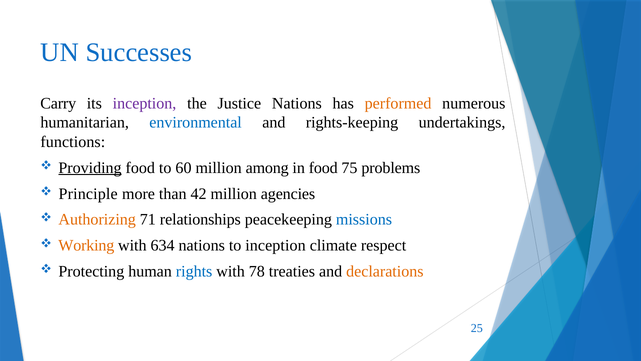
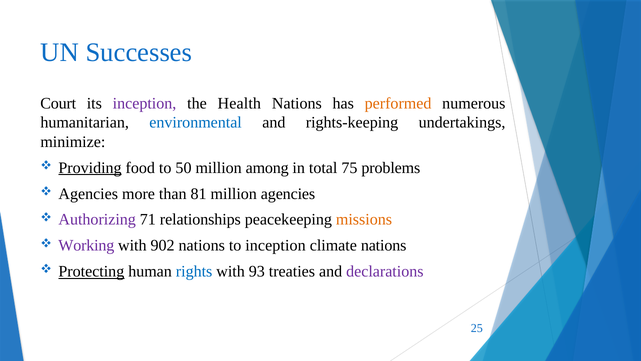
Carry: Carry -> Court
Justice: Justice -> Health
functions: functions -> minimize
60: 60 -> 50
in food: food -> total
Principle at (88, 193): Principle -> Agencies
42: 42 -> 81
Authorizing colour: orange -> purple
missions colour: blue -> orange
Working colour: orange -> purple
634: 634 -> 902
climate respect: respect -> nations
Protecting underline: none -> present
78: 78 -> 93
declarations colour: orange -> purple
